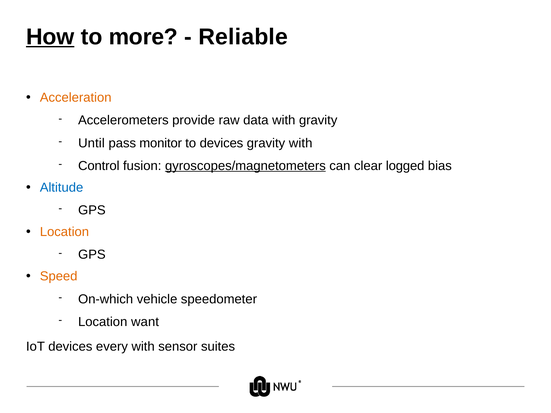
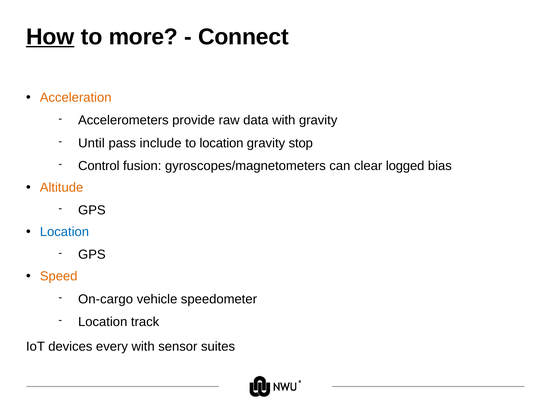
Reliable: Reliable -> Connect
monitor: monitor -> include
to devices: devices -> location
gravity with: with -> stop
gyroscopes/magnetometers underline: present -> none
Altitude colour: blue -> orange
Location at (64, 232) colour: orange -> blue
On-which: On-which -> On-cargo
want: want -> track
